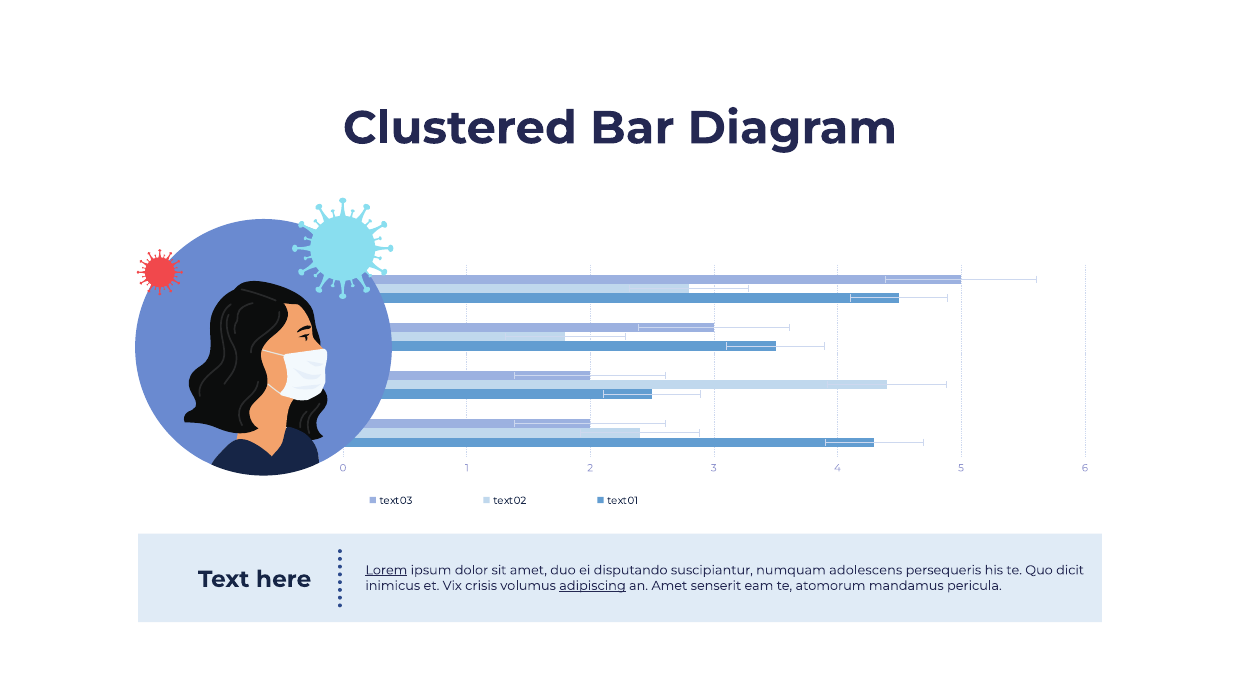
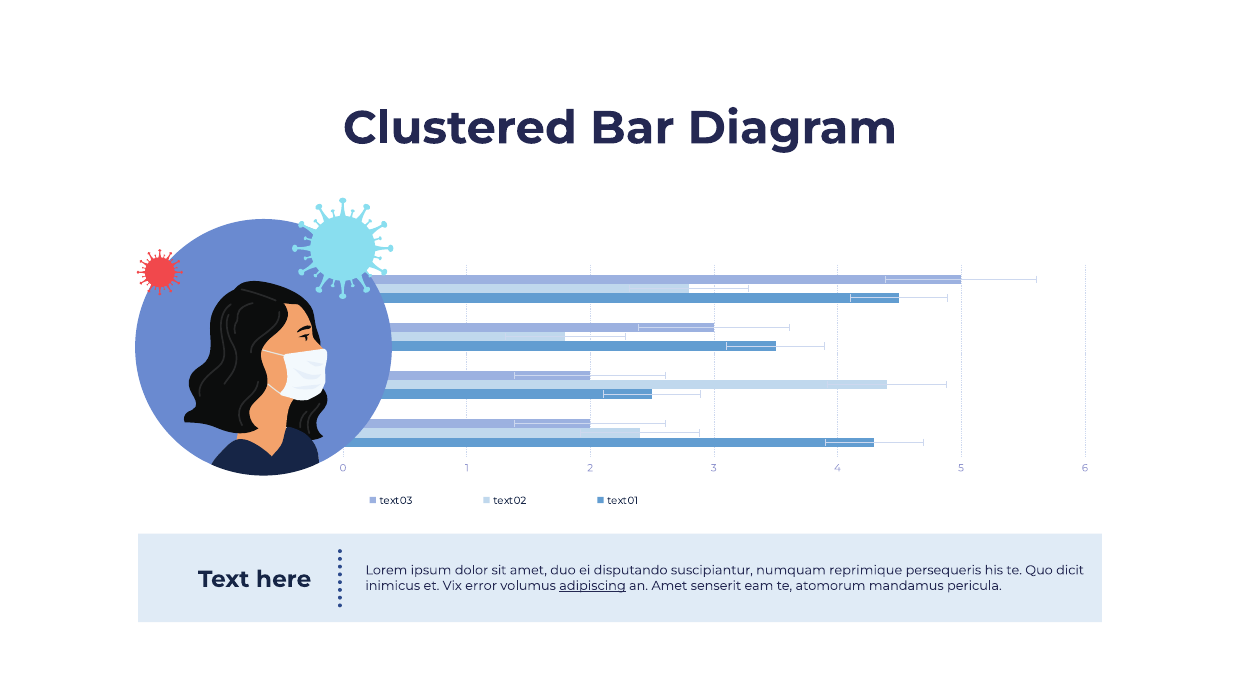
Lorem underline: present -> none
adolescens: adolescens -> reprimique
crisis: crisis -> error
